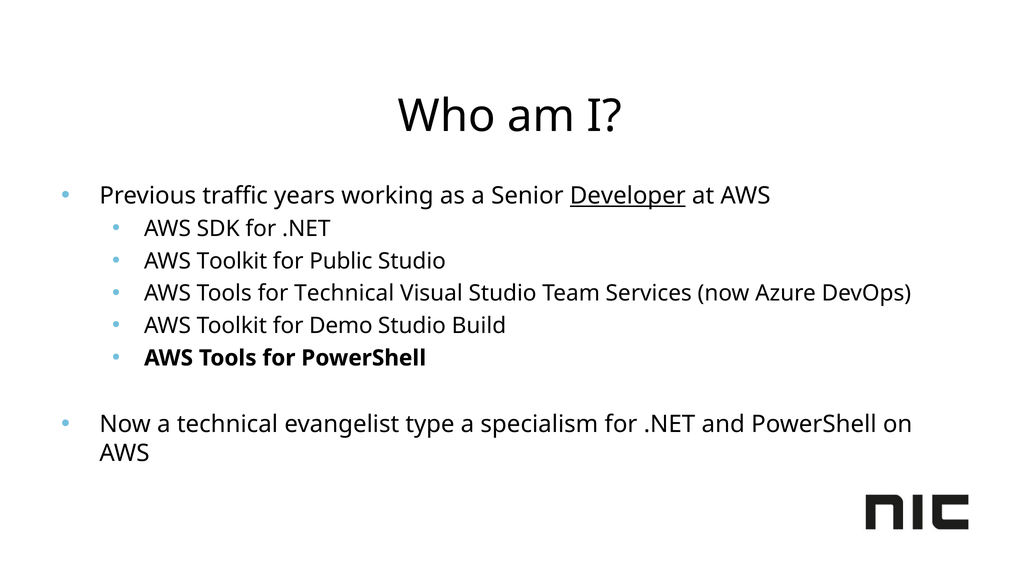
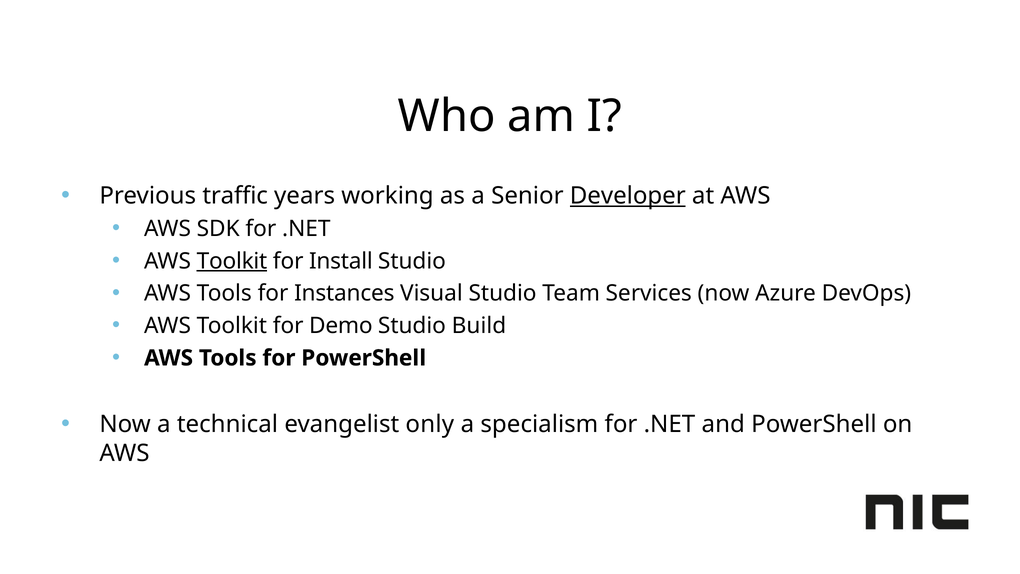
Toolkit at (232, 261) underline: none -> present
Public: Public -> Install
for Technical: Technical -> Instances
type: type -> only
